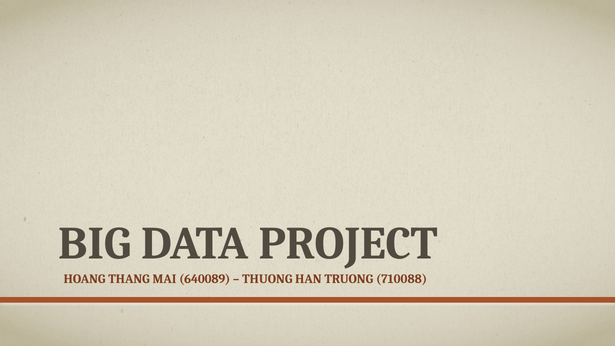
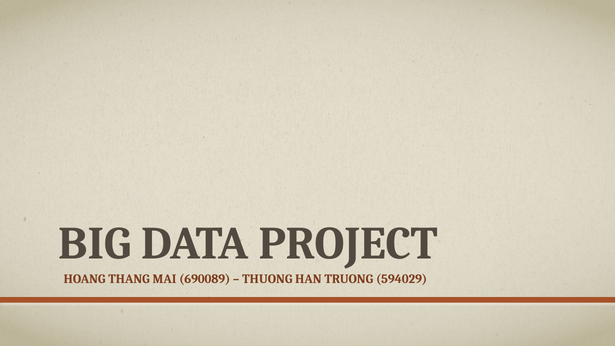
640089: 640089 -> 690089
710088: 710088 -> 594029
